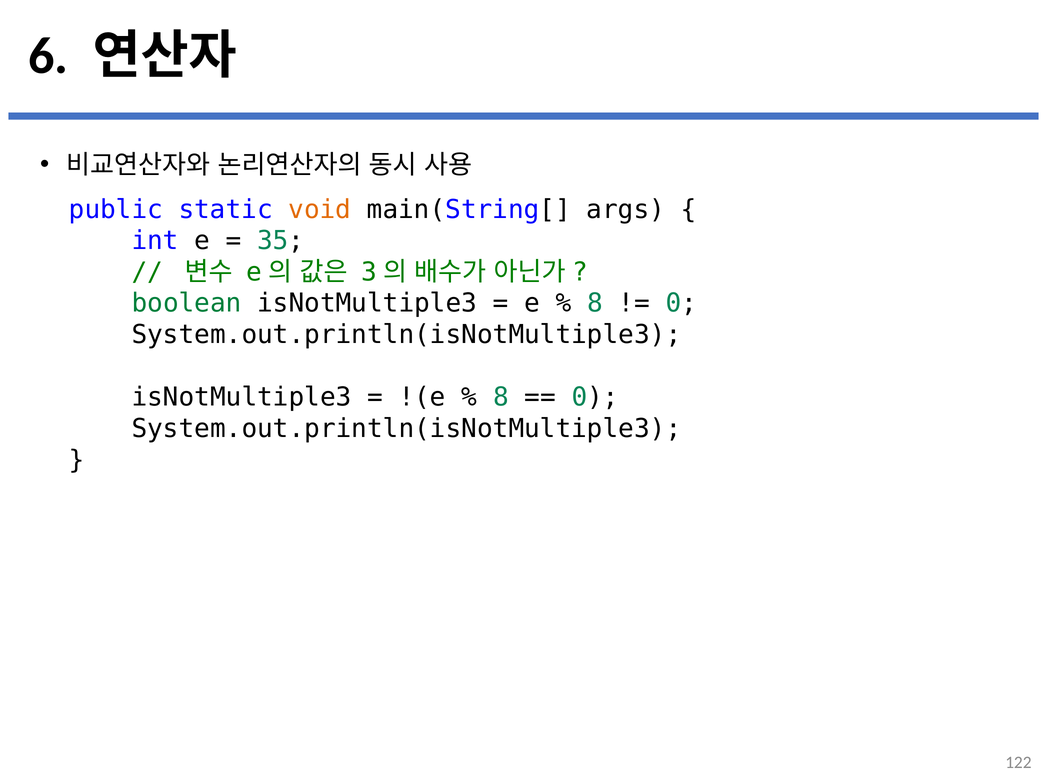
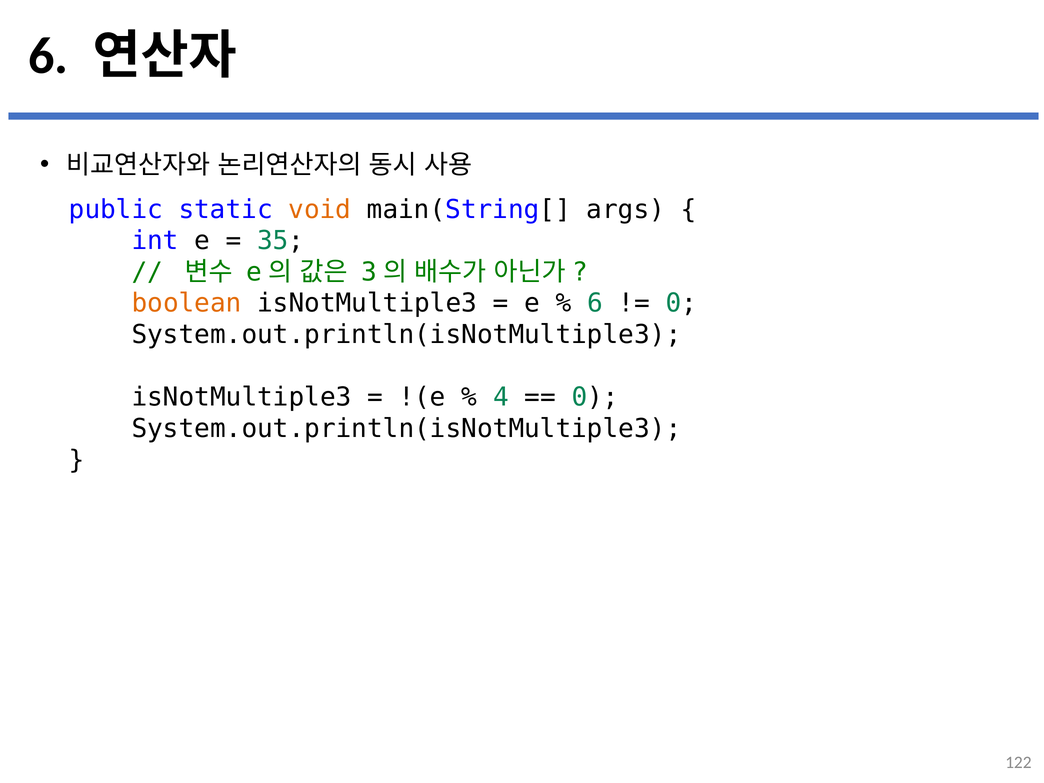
boolean colour: green -> orange
8 at (595, 303): 8 -> 6
8 at (501, 397): 8 -> 4
